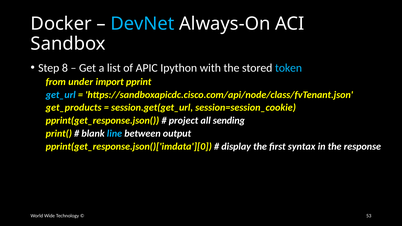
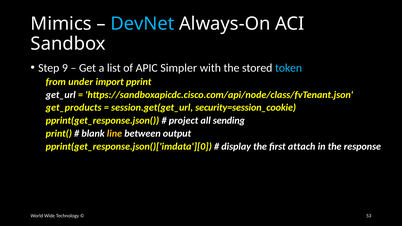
Docker: Docker -> Mimics
8: 8 -> 9
Ipython: Ipython -> Simpler
get_url colour: light blue -> white
session=session_cookie: session=session_cookie -> security=session_cookie
line colour: light blue -> yellow
syntax: syntax -> attach
